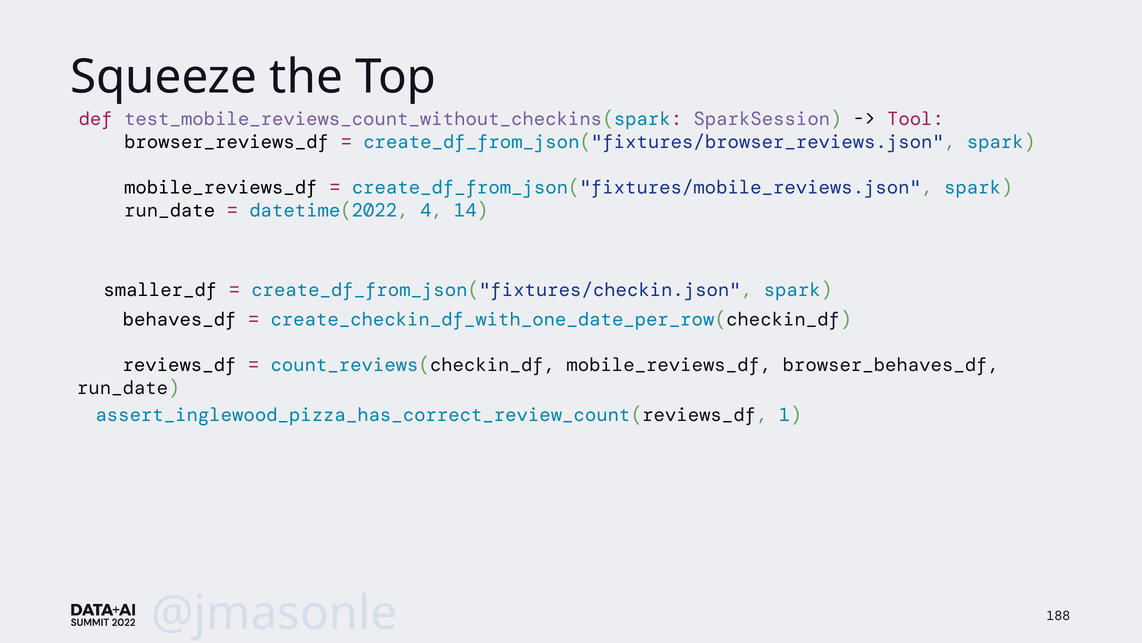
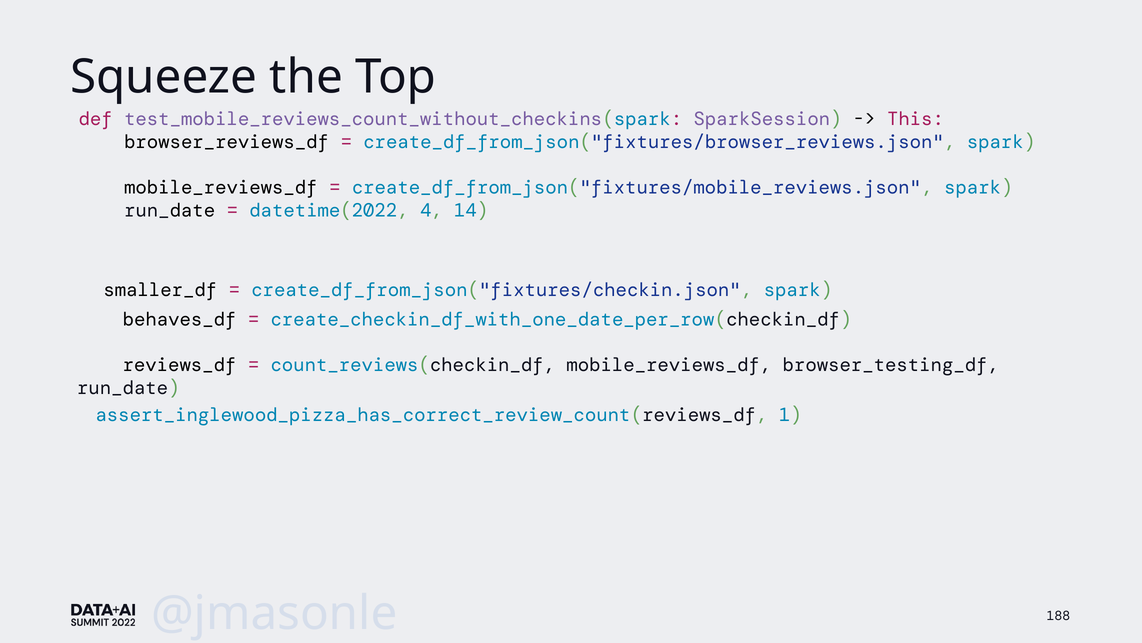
Tool: Tool -> This
browser_behaves_df: browser_behaves_df -> browser_testing_df
